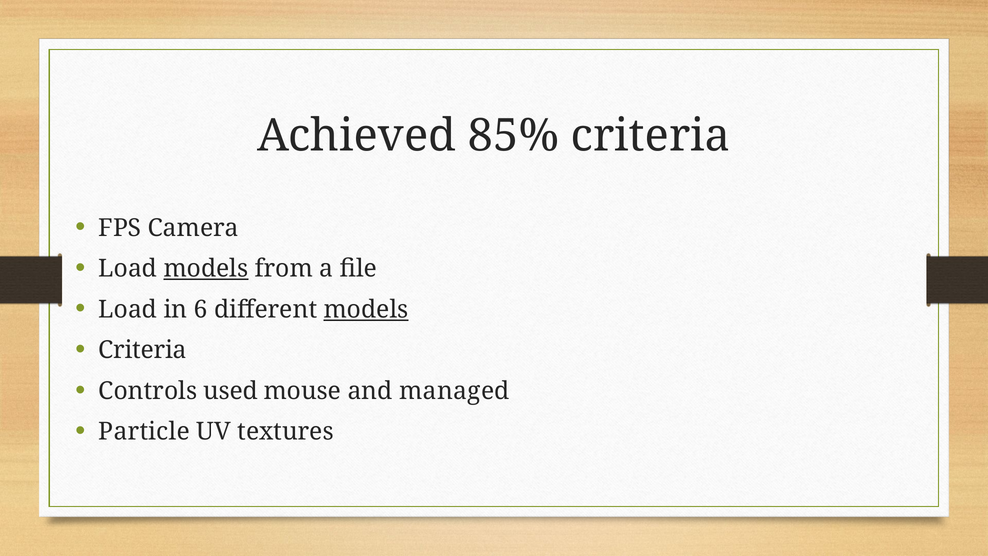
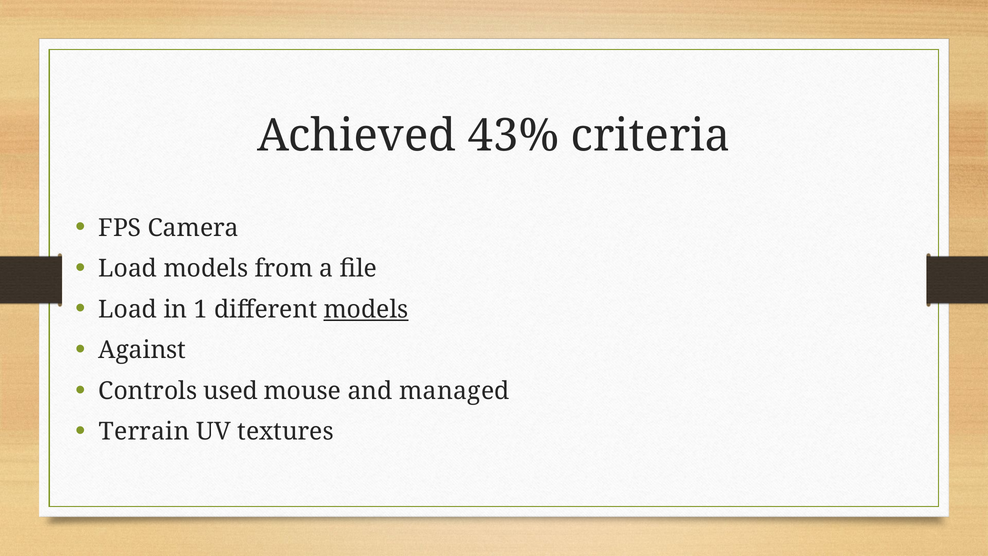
85%: 85% -> 43%
models at (206, 268) underline: present -> none
6: 6 -> 1
Criteria at (142, 350): Criteria -> Against
Particle: Particle -> Terrain
